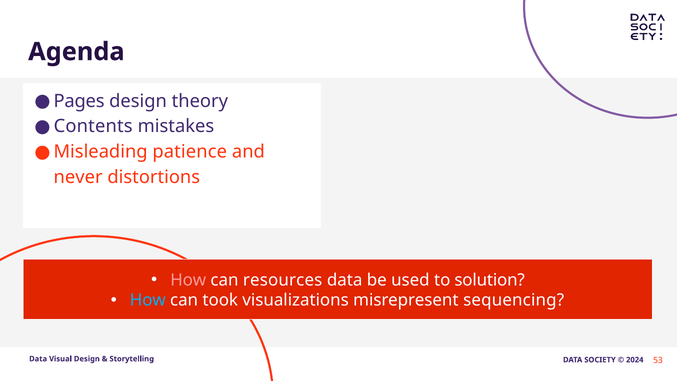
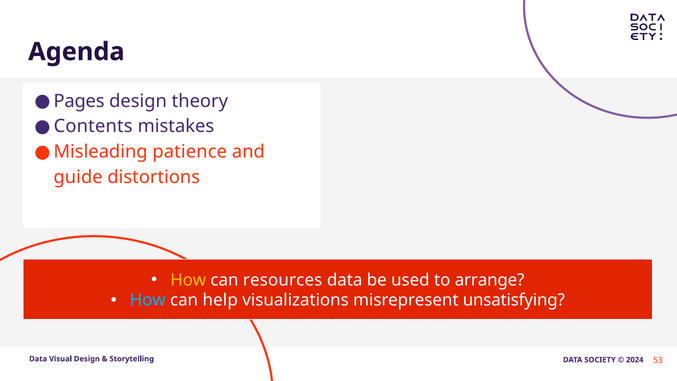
never: never -> guide
How at (188, 280) colour: pink -> yellow
solution: solution -> arrange
took: took -> help
sequencing: sequencing -> unsatisfying
